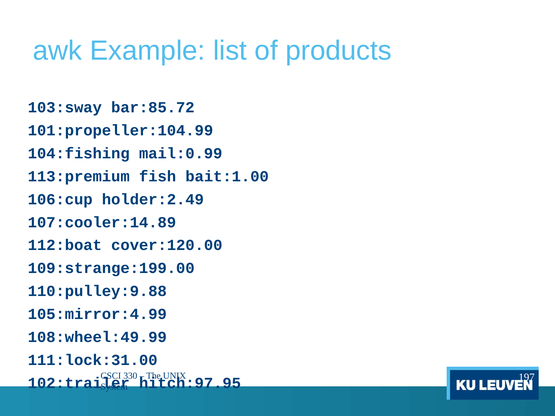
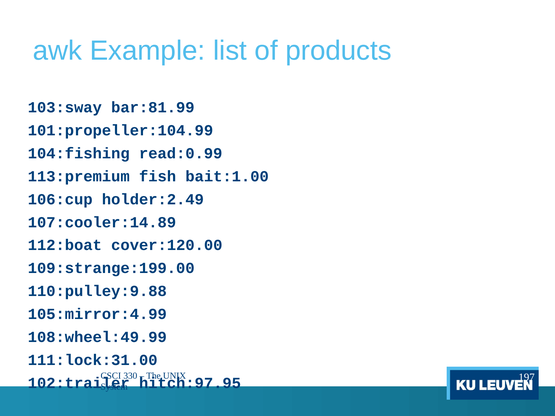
bar:85.72: bar:85.72 -> bar:81.99
mail:0.99: mail:0.99 -> read:0.99
